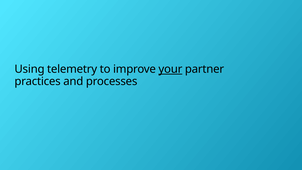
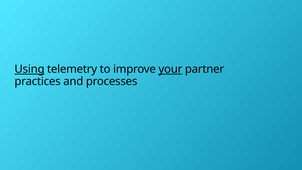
Using underline: none -> present
